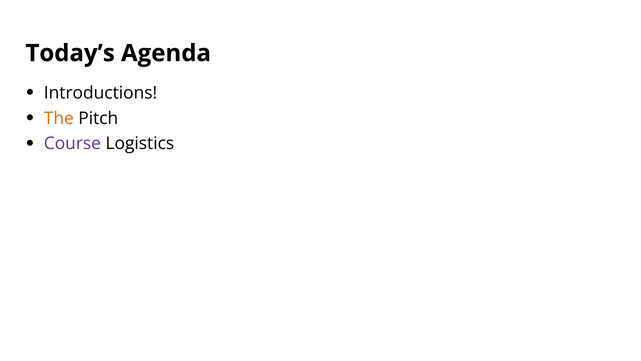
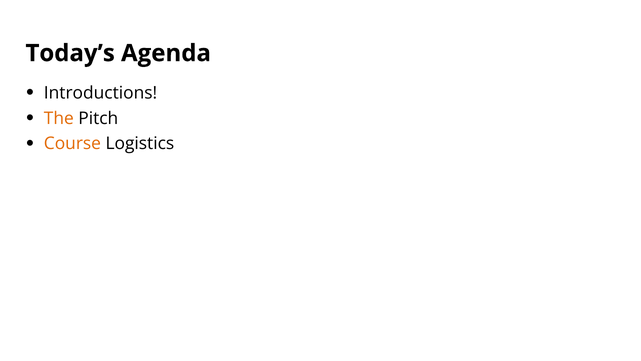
Course colour: purple -> orange
